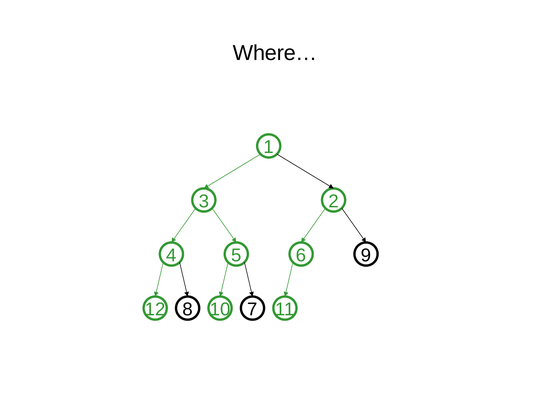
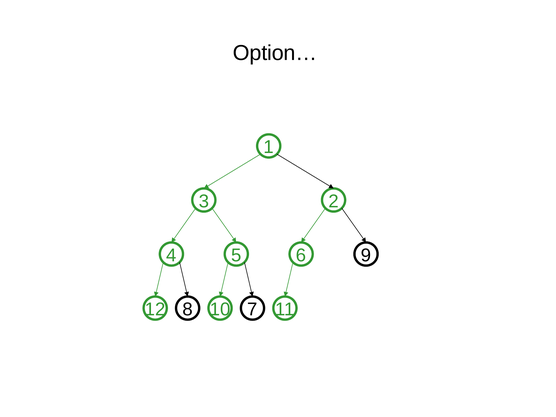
Where…: Where… -> Option…
